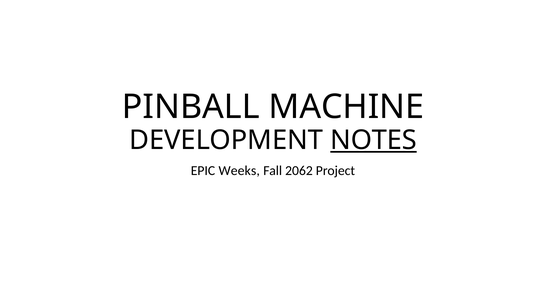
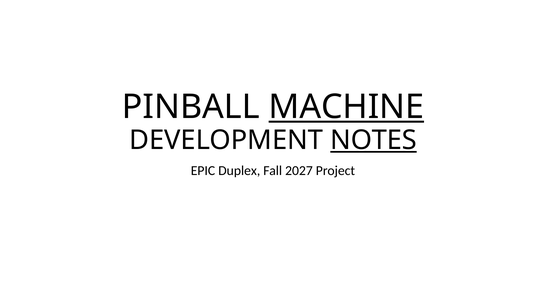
MACHINE underline: none -> present
Weeks: Weeks -> Duplex
2062: 2062 -> 2027
